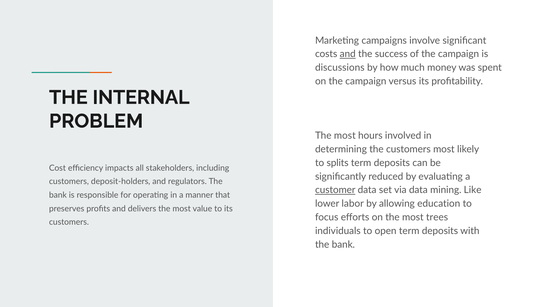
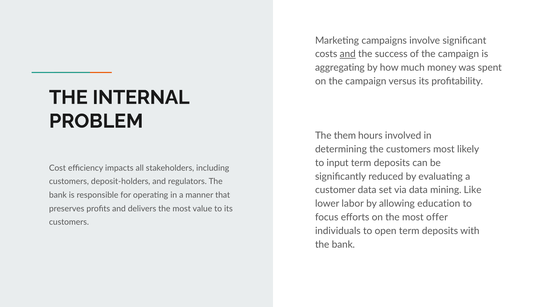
discussions: discussions -> aggregating
most at (345, 136): most -> them
splits: splits -> input
customer underline: present -> none
trees: trees -> offer
